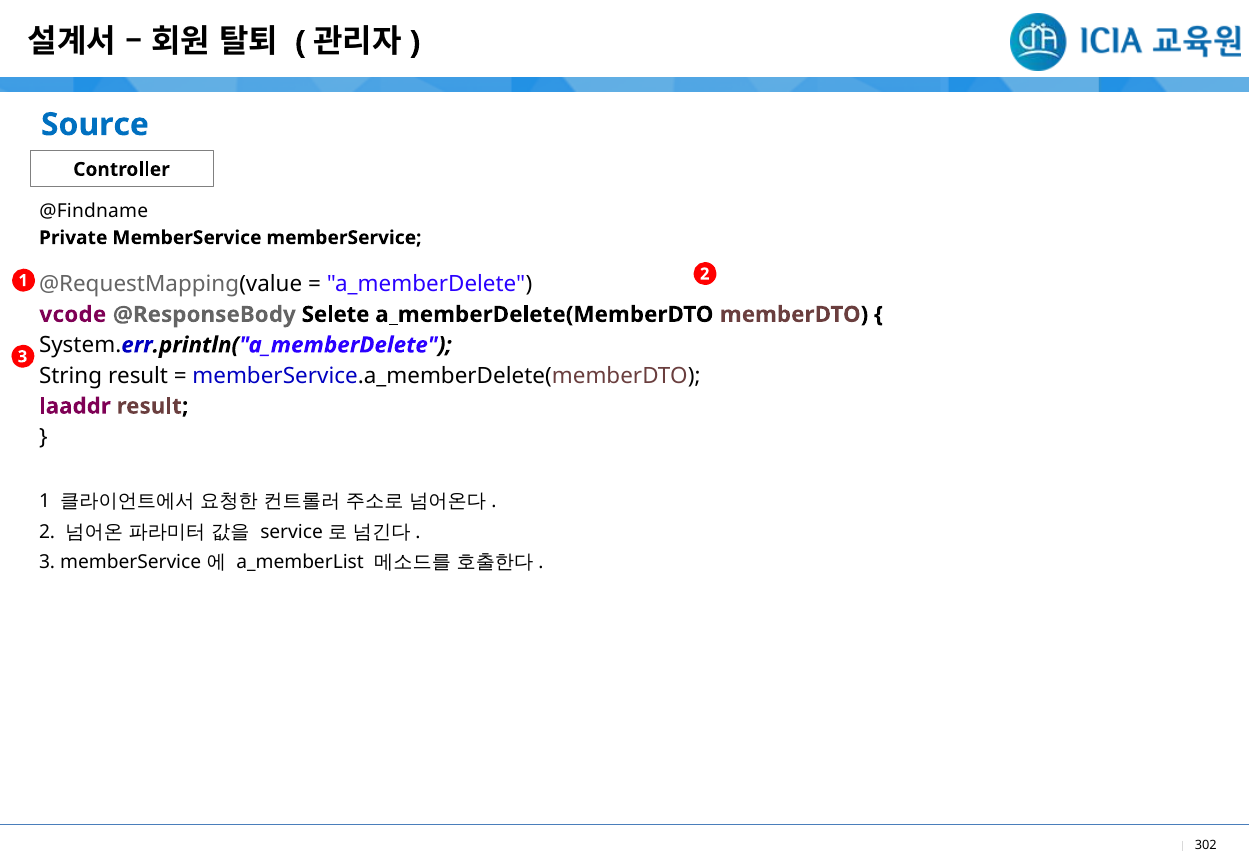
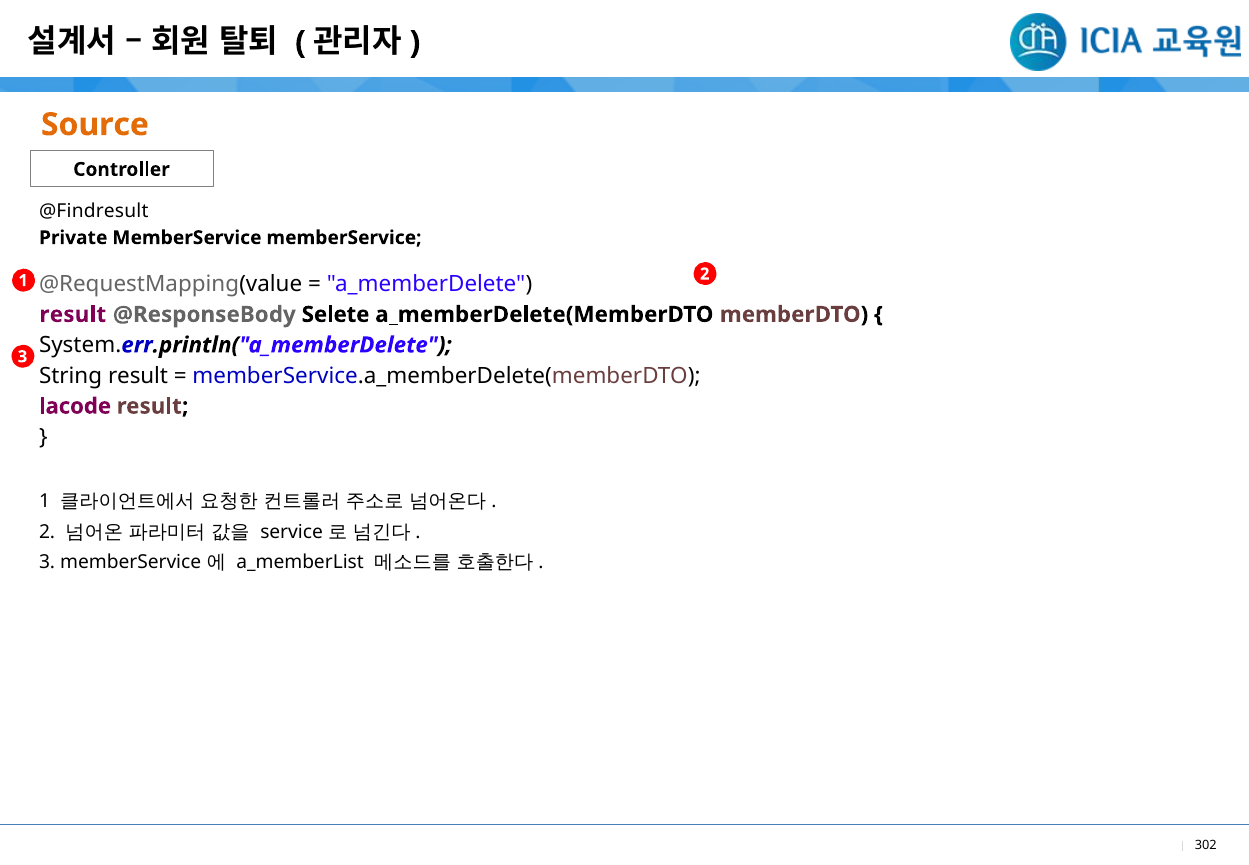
Source colour: blue -> orange
@Findname: @Findname -> @Findresult
vcode at (73, 314): vcode -> result
laaddr: laaddr -> lacode
